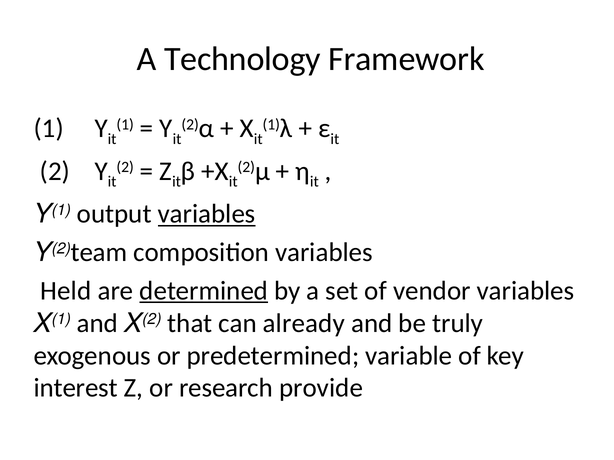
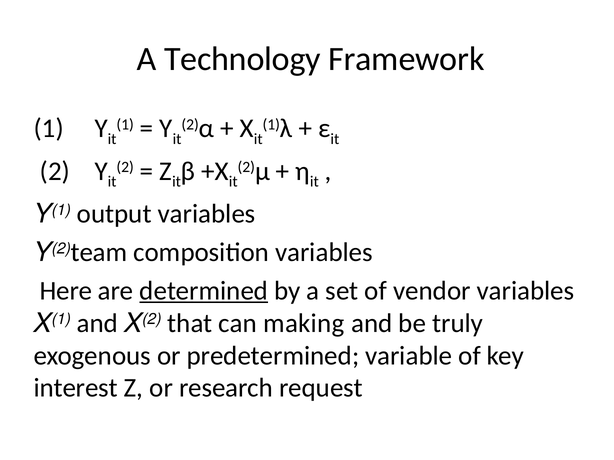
variables at (207, 214) underline: present -> none
Held: Held -> Here
already: already -> making
provide: provide -> request
